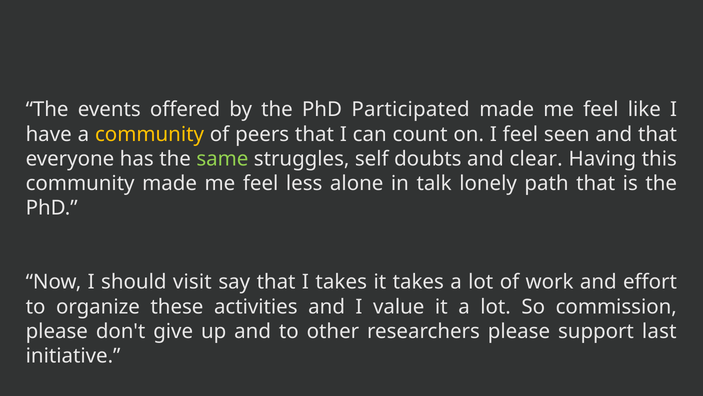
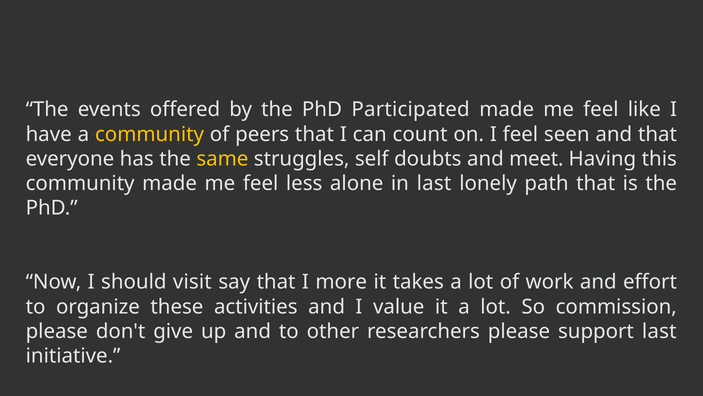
same colour: light green -> yellow
clear: clear -> meet
in talk: talk -> last
I takes: takes -> more
